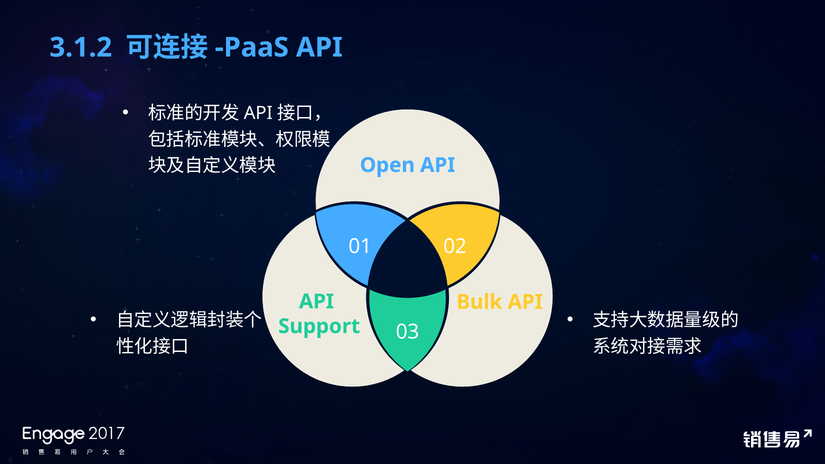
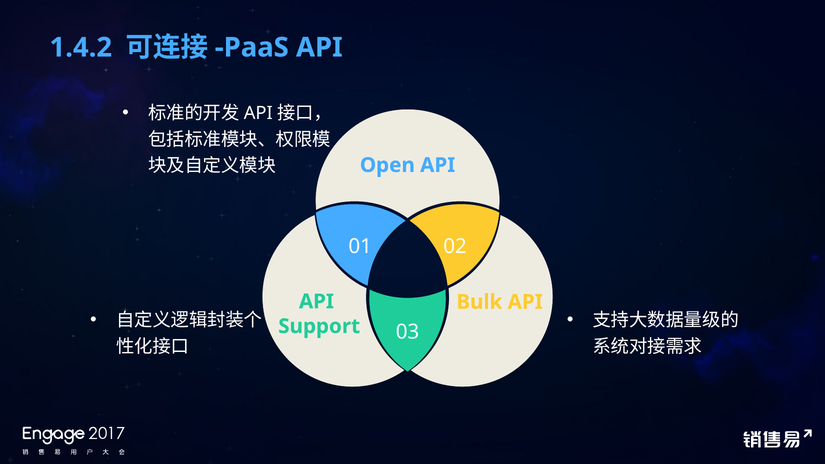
3.1.2: 3.1.2 -> 1.4.2
